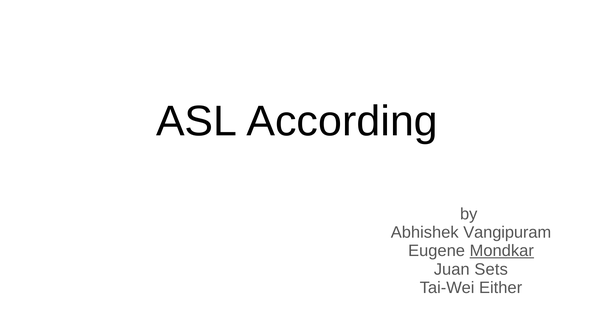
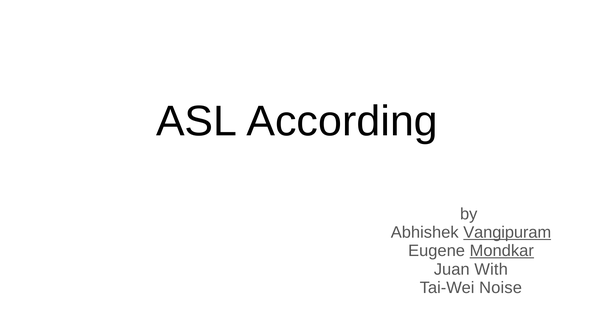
Vangipuram underline: none -> present
Sets: Sets -> With
Either: Either -> Noise
